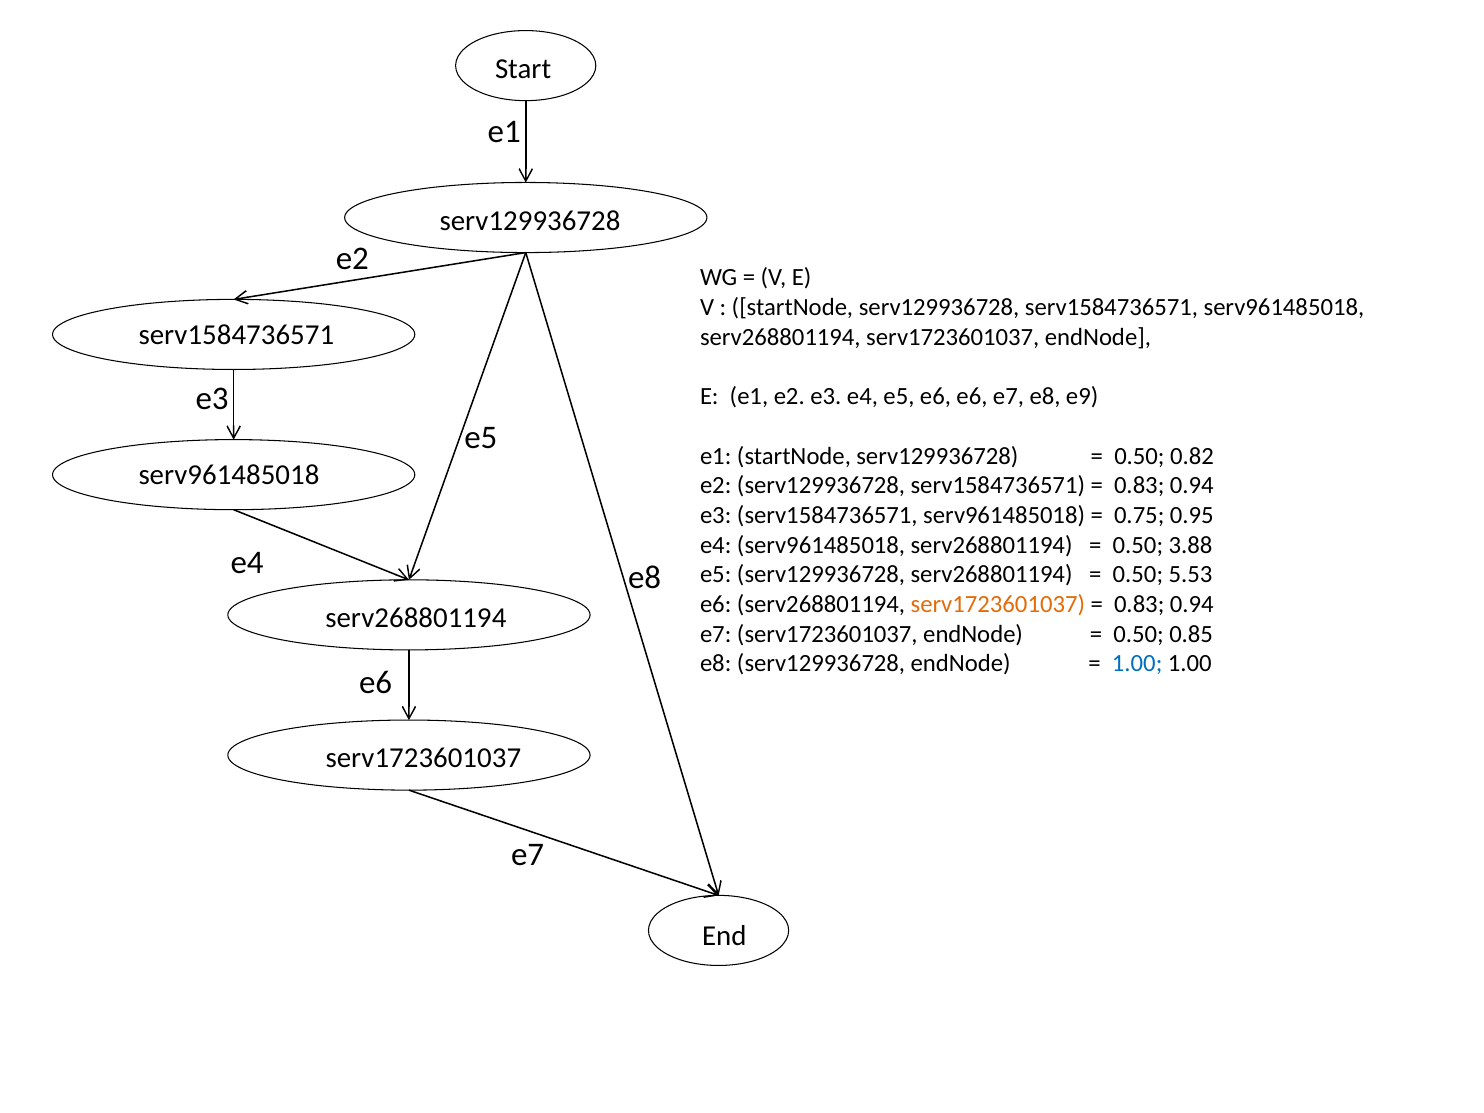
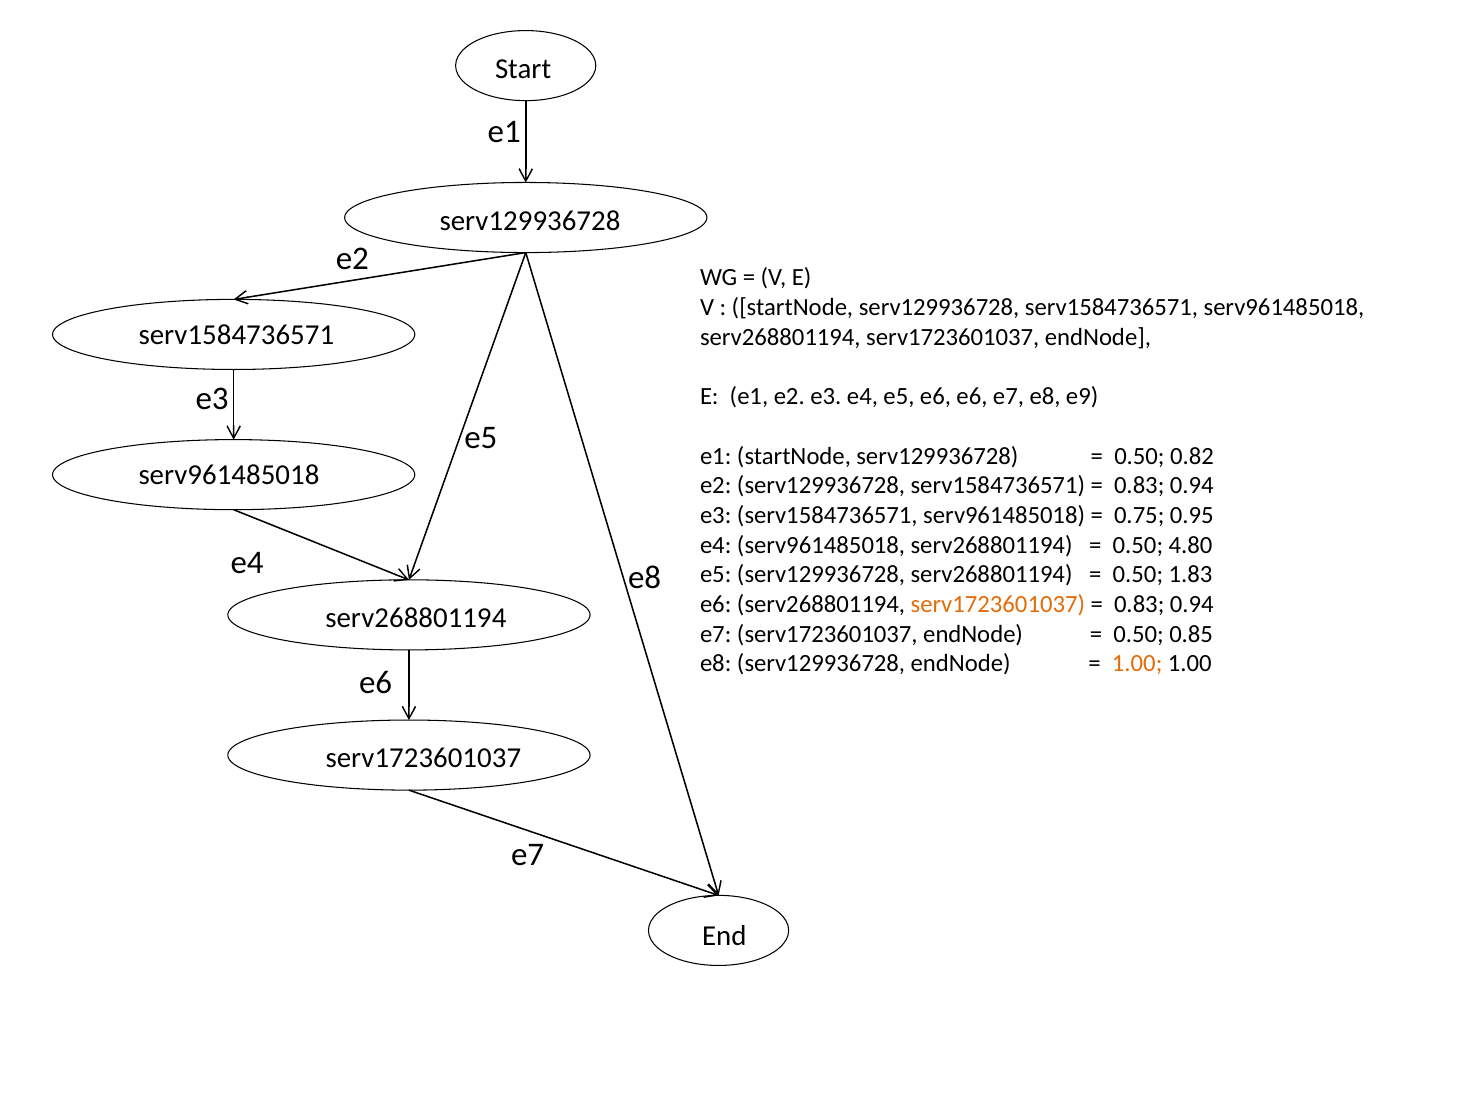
3.88: 3.88 -> 4.80
5.53: 5.53 -> 1.83
1.00 at (1137, 664) colour: blue -> orange
